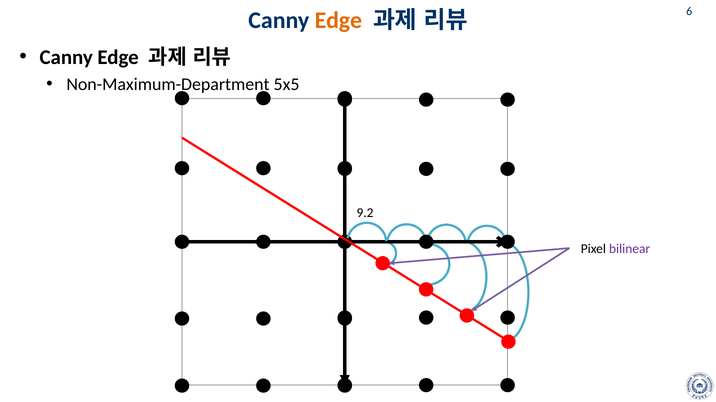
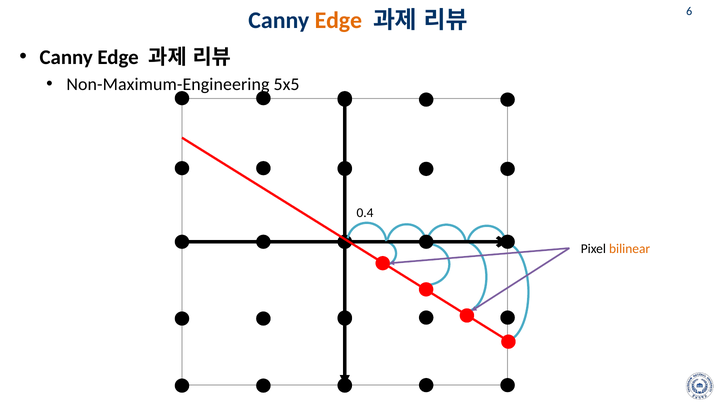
Non-Maximum-Department: Non-Maximum-Department -> Non-Maximum-Engineering
9.2: 9.2 -> 0.4
bilinear colour: purple -> orange
